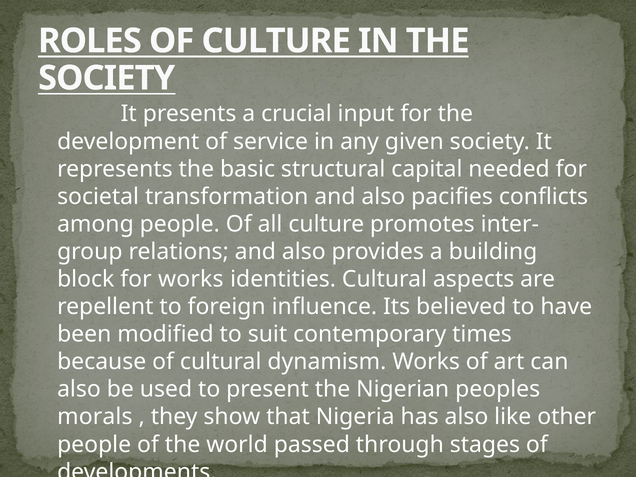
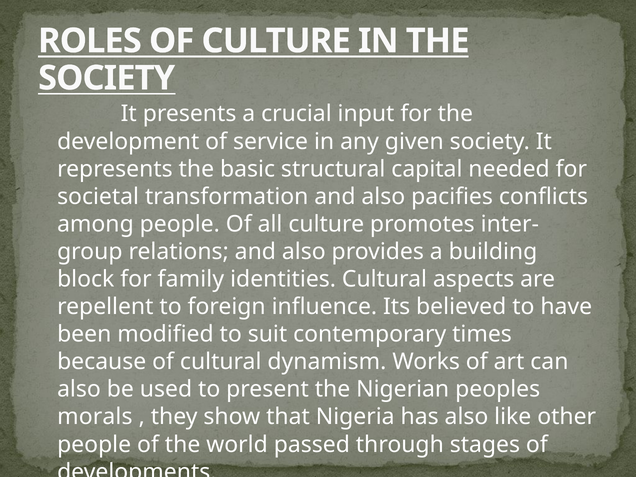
for works: works -> family
